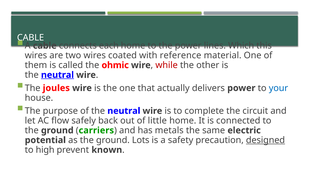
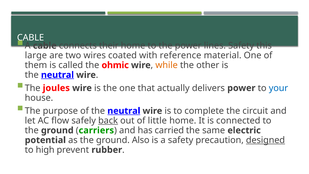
each: each -> their
lines Which: Which -> Safety
wires at (36, 55): wires -> large
while colour: red -> orange
neutral at (124, 111) underline: none -> present
back underline: none -> present
metals: metals -> carried
Lots: Lots -> Also
known: known -> rubber
